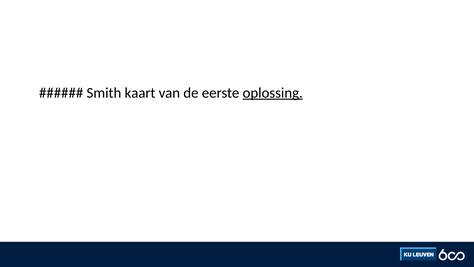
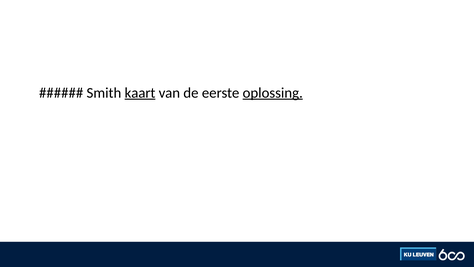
kaart underline: none -> present
